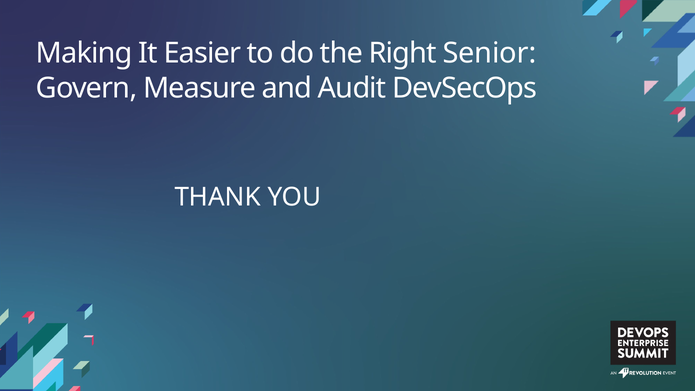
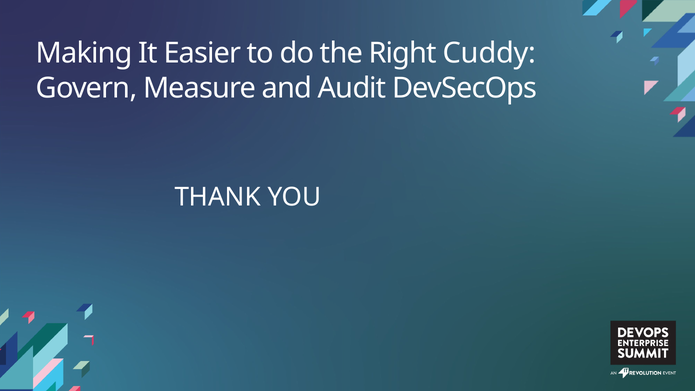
Senior: Senior -> Cuddy
